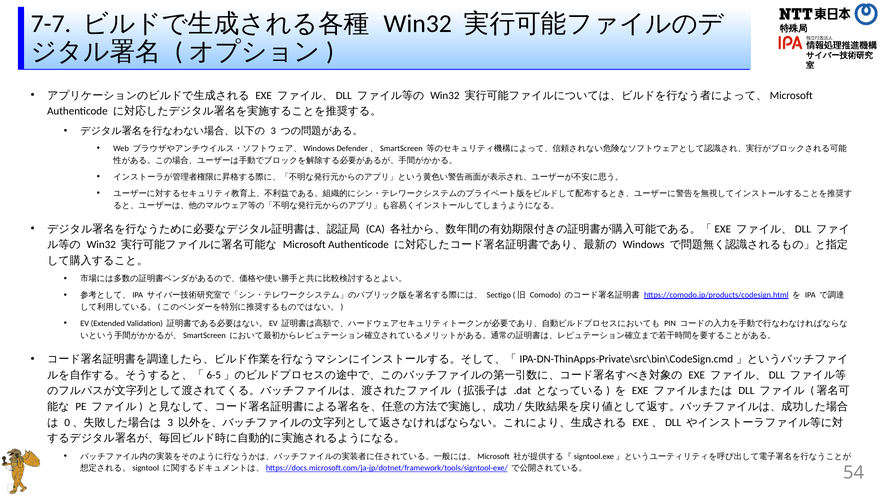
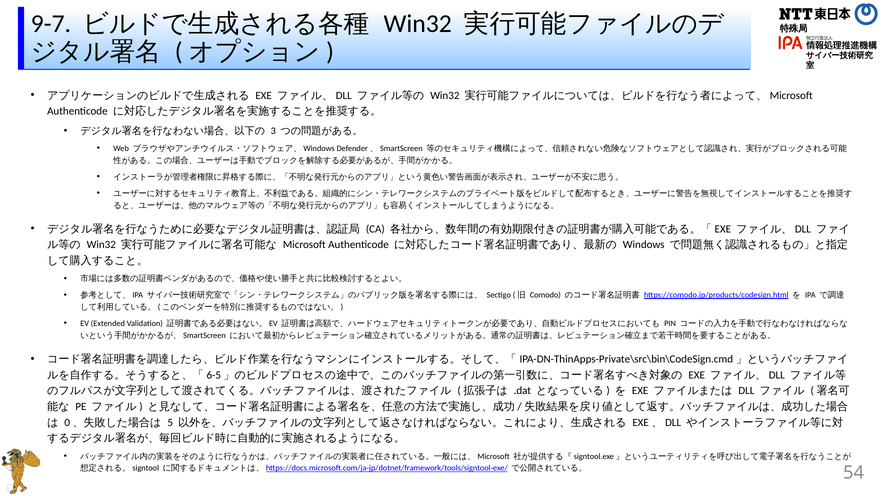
7-7: 7-7 -> 9-7
3 at (170, 423): 3 -> 5
